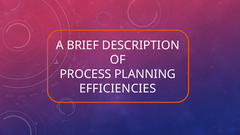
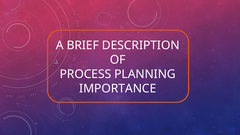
EFFICIENCIES: EFFICIENCIES -> IMPORTANCE
